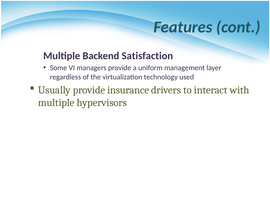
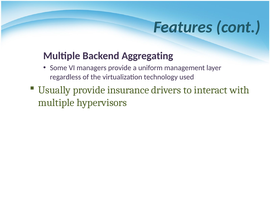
Satisfaction: Satisfaction -> Aggregating
